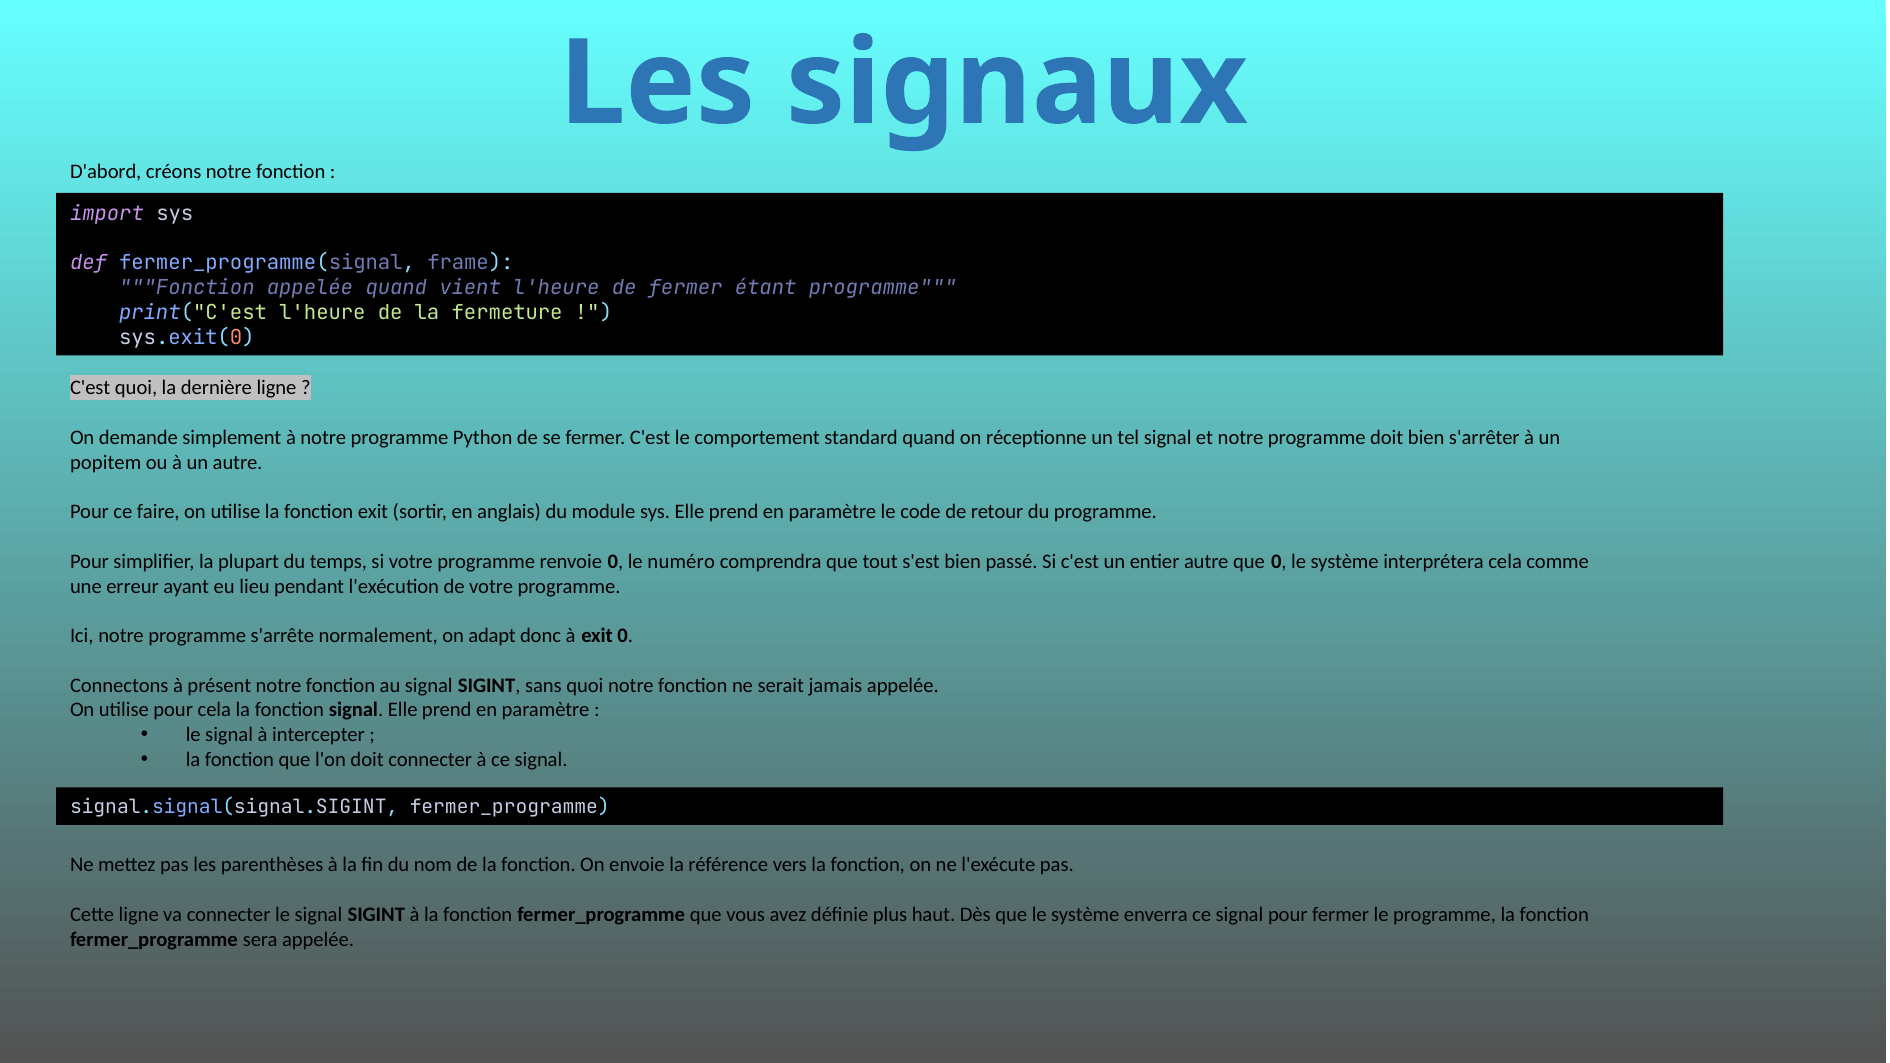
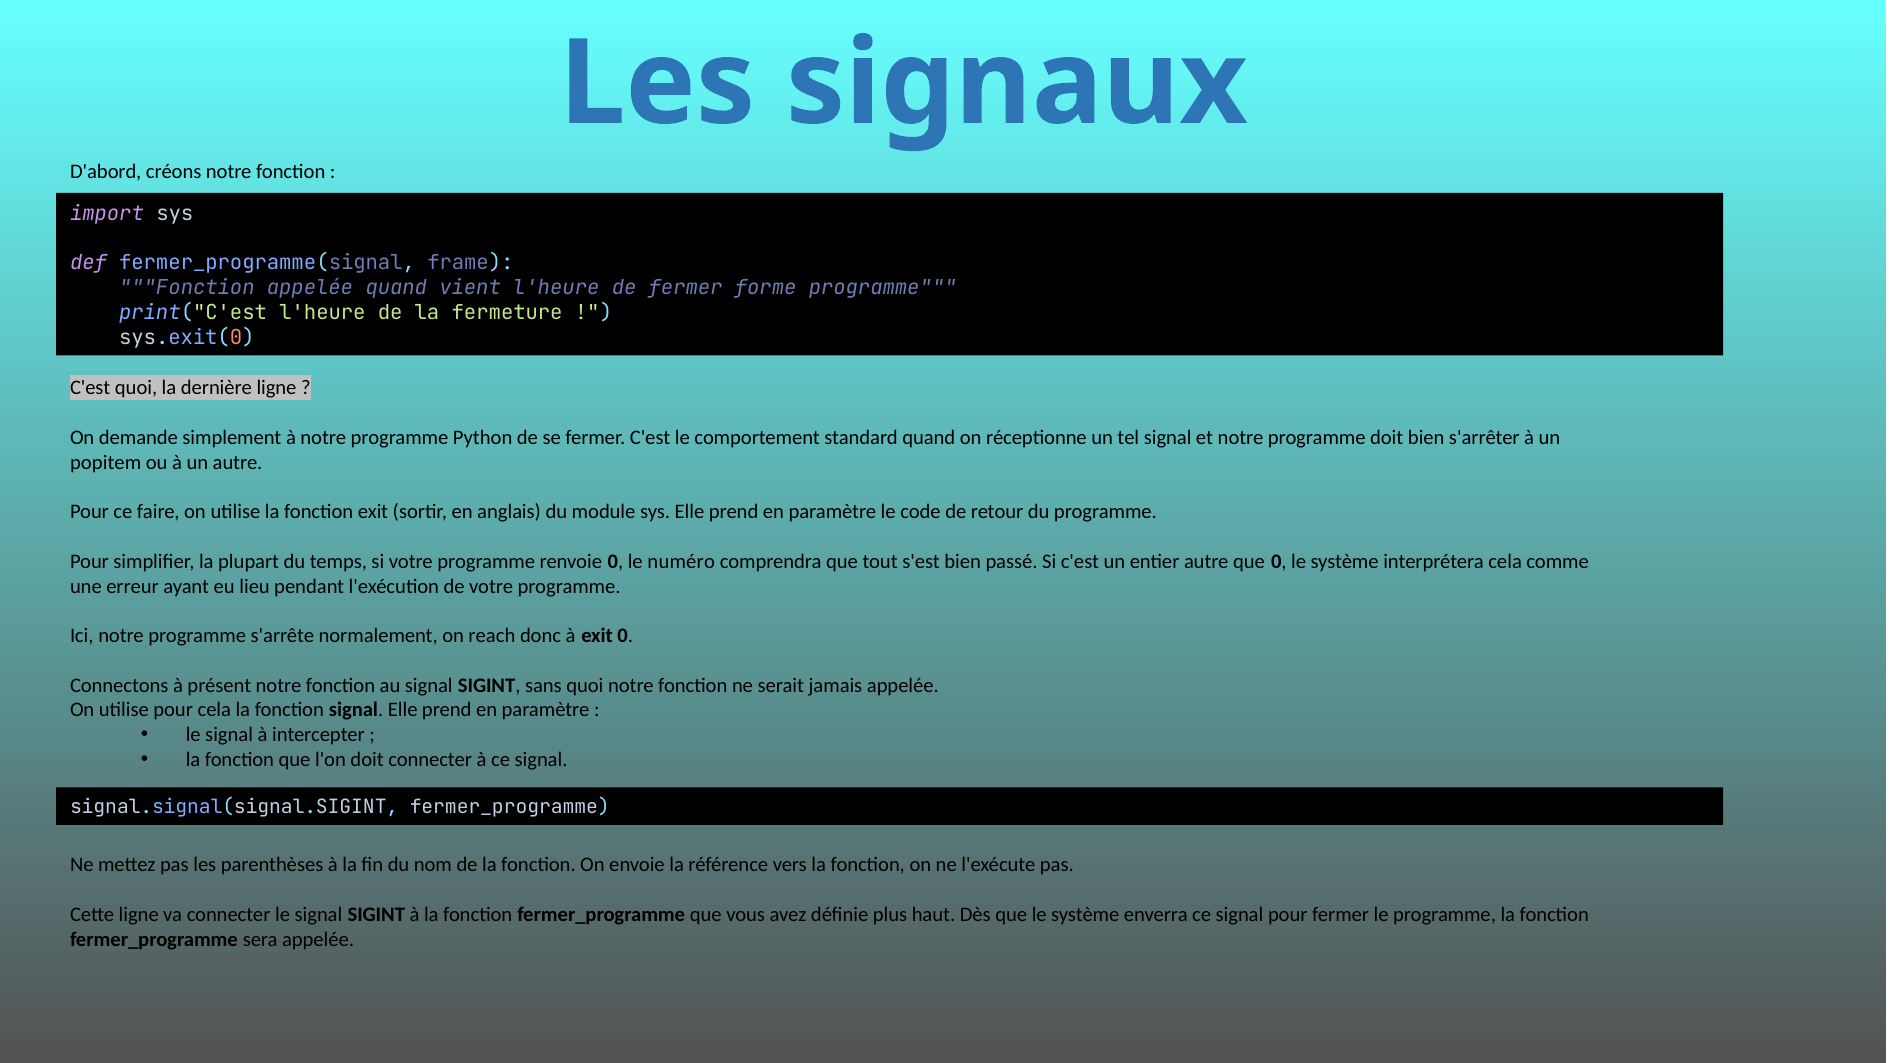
étant: étant -> forme
adapt: adapt -> reach
